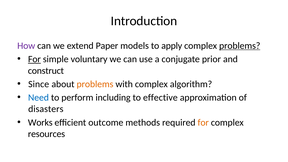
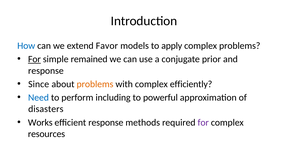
How colour: purple -> blue
Paper: Paper -> Favor
problems at (240, 46) underline: present -> none
voluntary: voluntary -> remained
construct at (46, 71): construct -> response
algorithm: algorithm -> efficiently
effective: effective -> powerful
efficient outcome: outcome -> response
for at (203, 122) colour: orange -> purple
